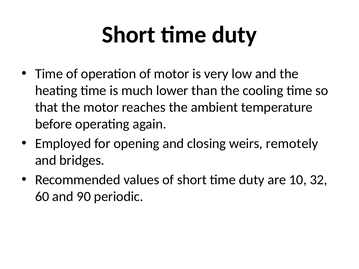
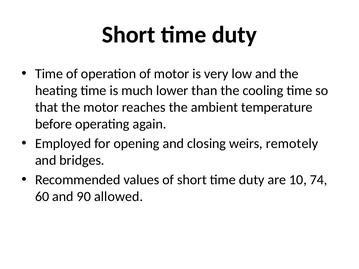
32: 32 -> 74
periodic: periodic -> allowed
